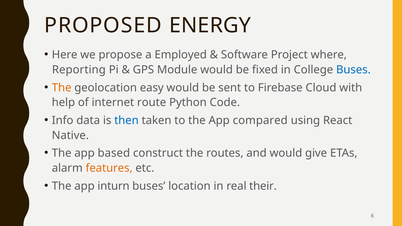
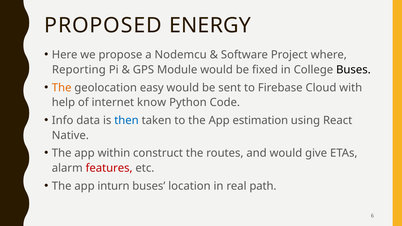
Employed: Employed -> Nodemcu
Buses at (353, 70) colour: blue -> black
route: route -> know
compared: compared -> estimation
based: based -> within
features colour: orange -> red
their: their -> path
